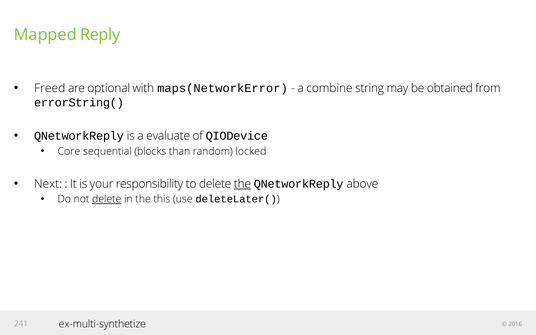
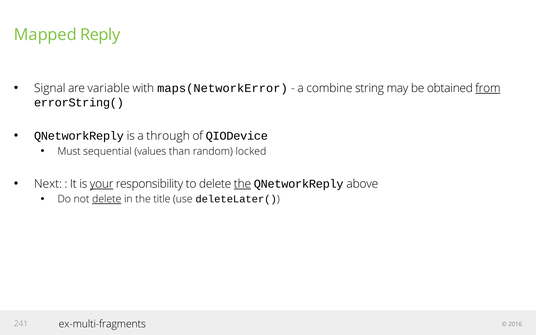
Freed: Freed -> Signal
optional: optional -> variable
from underline: none -> present
evaluate: evaluate -> through
Core: Core -> Must
blocks: blocks -> values
your underline: none -> present
this: this -> title
ex-multi-synthetize: ex-multi-synthetize -> ex-multi-fragments
